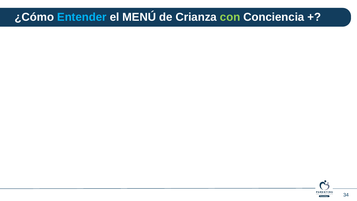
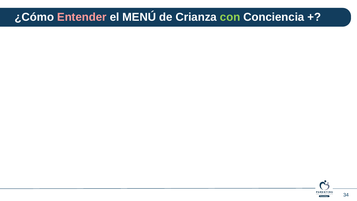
Entender colour: light blue -> pink
